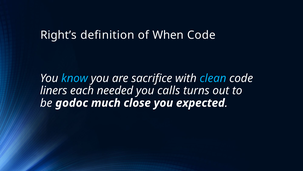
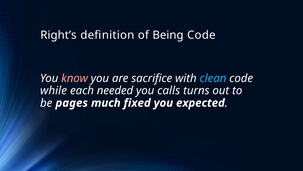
When: When -> Being
know colour: light blue -> pink
liners: liners -> while
godoc: godoc -> pages
close: close -> fixed
